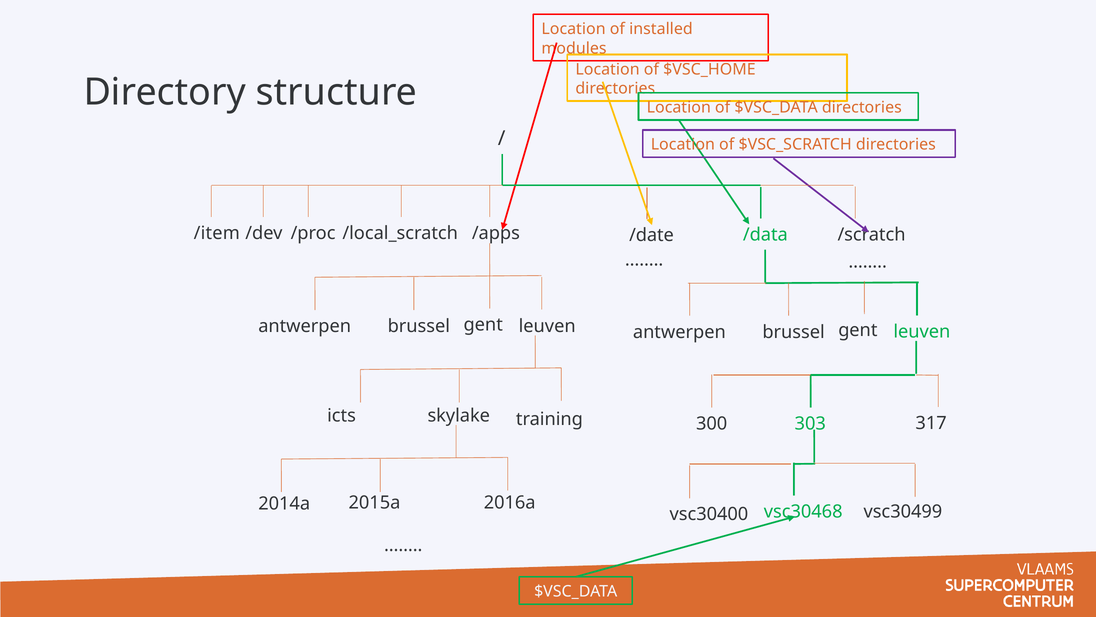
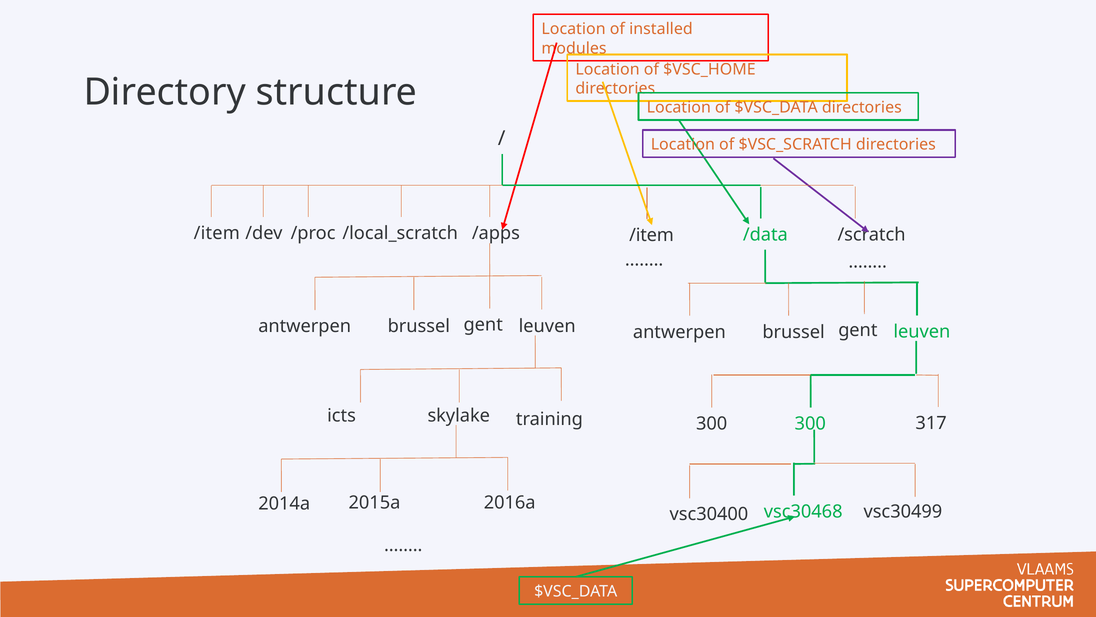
/date at (652, 235): /date -> /item
300 303: 303 -> 300
